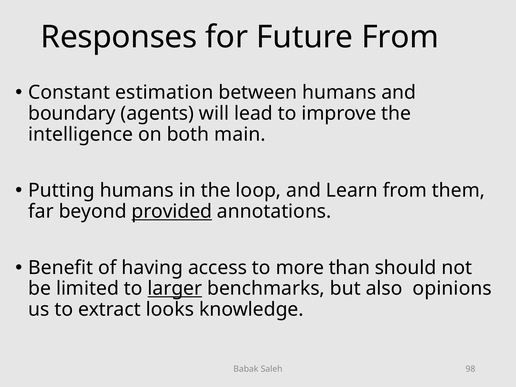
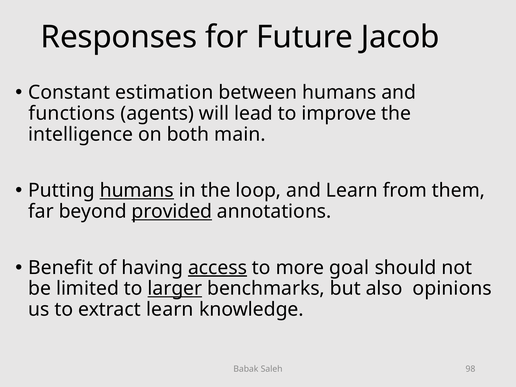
Future From: From -> Jacob
boundary: boundary -> functions
humans at (137, 191) underline: none -> present
access underline: none -> present
than: than -> goal
extract looks: looks -> learn
